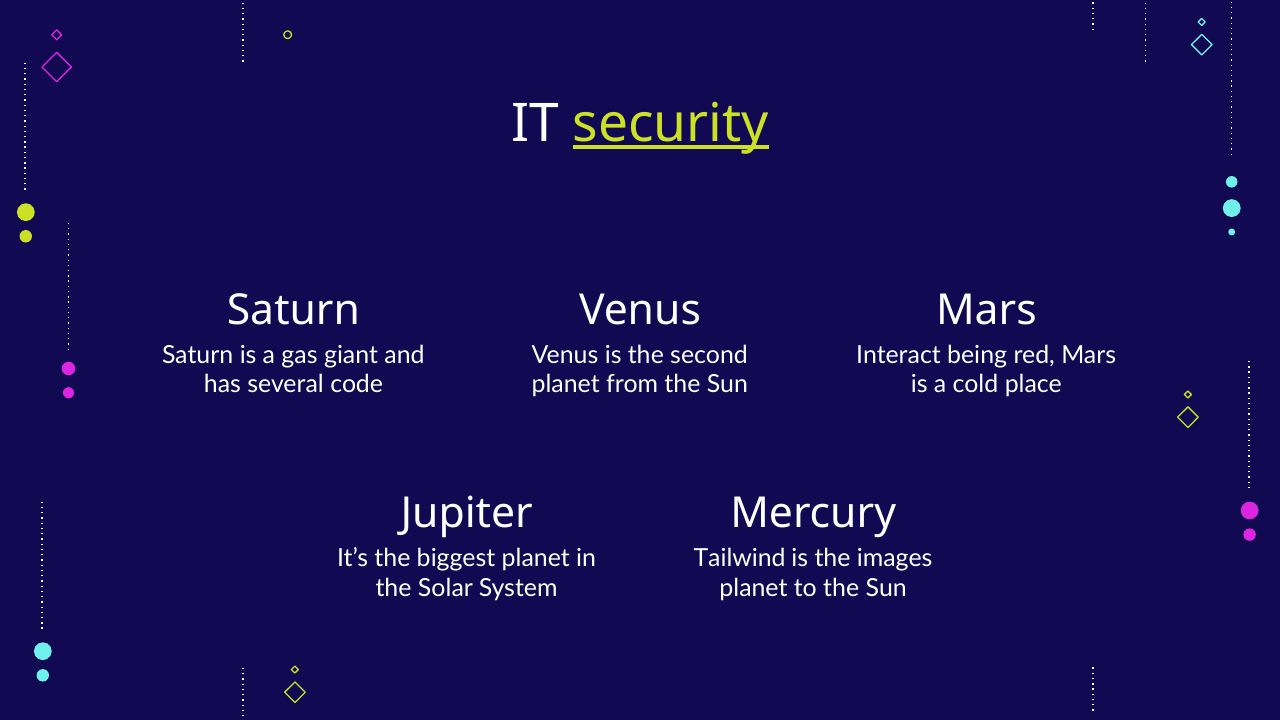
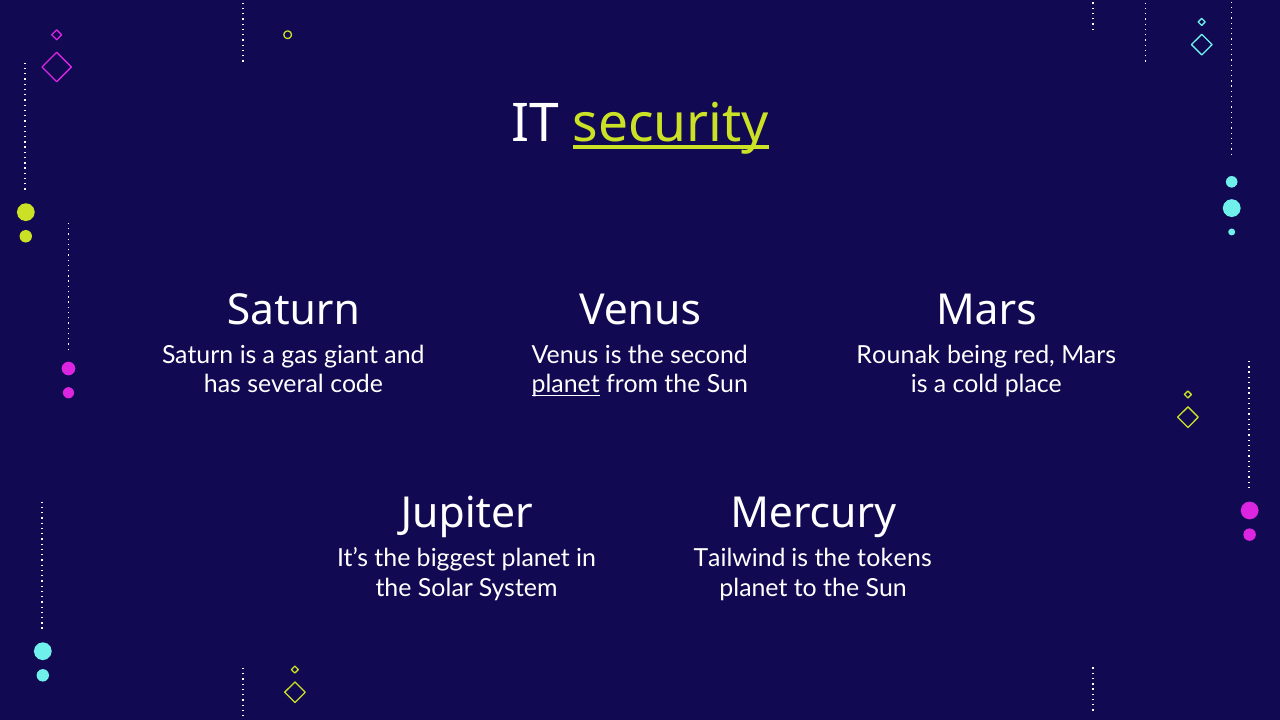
Interact: Interact -> Rounak
planet at (566, 385) underline: none -> present
images: images -> tokens
